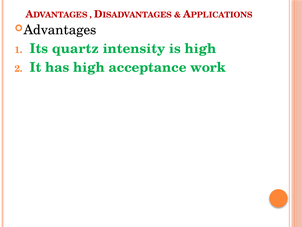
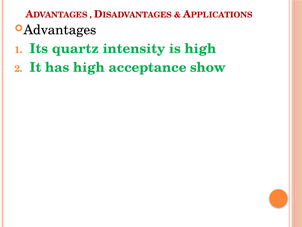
work: work -> show
